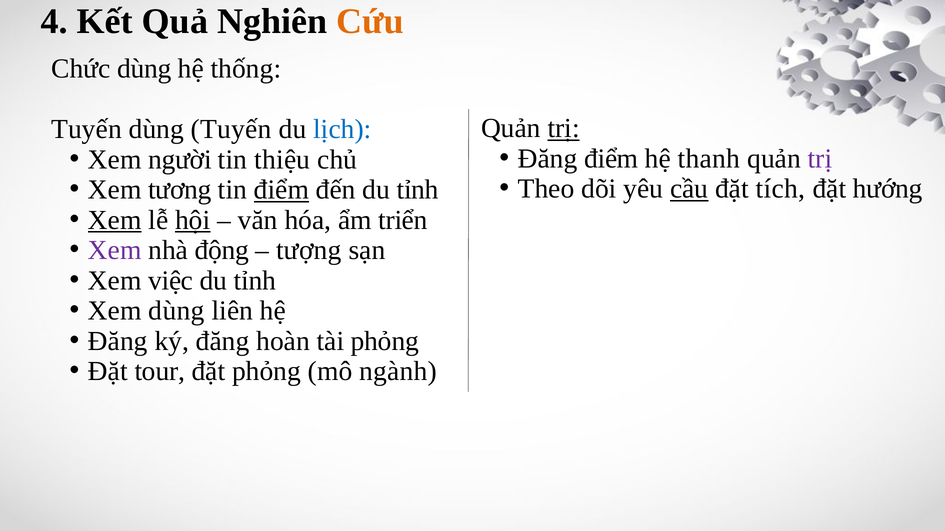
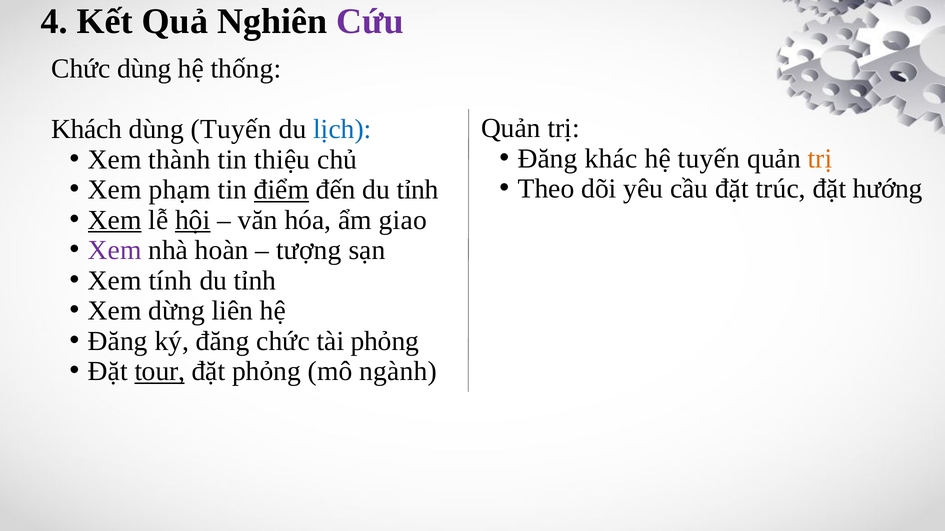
Cứu colour: orange -> purple
trị at (564, 128) underline: present -> none
Tuyến at (87, 129): Tuyến -> Khách
Đăng điểm: điểm -> khác
hệ thanh: thanh -> tuyến
trị at (820, 159) colour: purple -> orange
người: người -> thành
cầu underline: present -> none
tích: tích -> trúc
tương: tương -> phạm
triển: triển -> giao
động: động -> hoàn
việc: việc -> tính
Xem dùng: dùng -> dừng
đăng hoàn: hoàn -> chức
tour underline: none -> present
